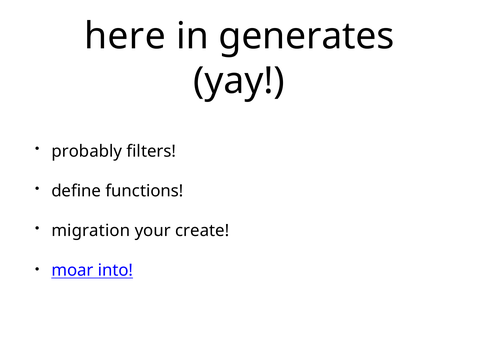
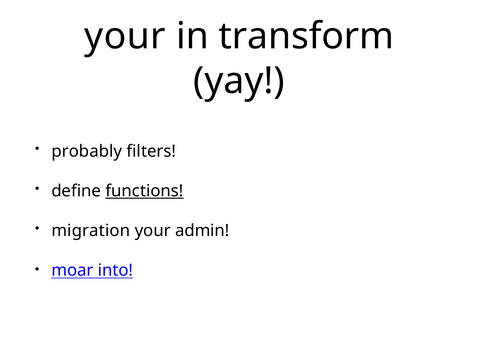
here at (125, 36): here -> your
generates: generates -> transform
functions underline: none -> present
create: create -> admin
